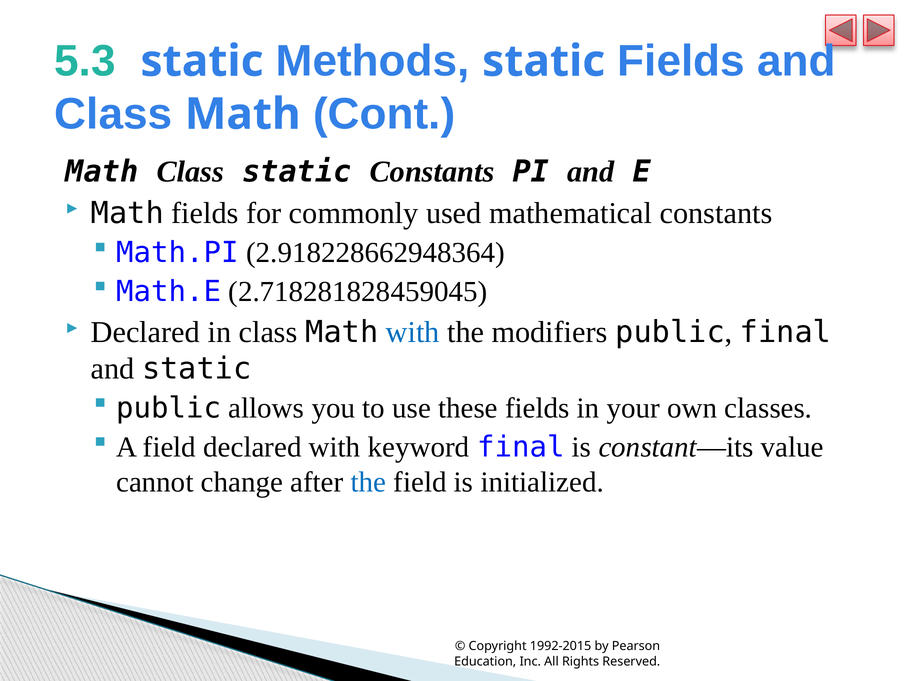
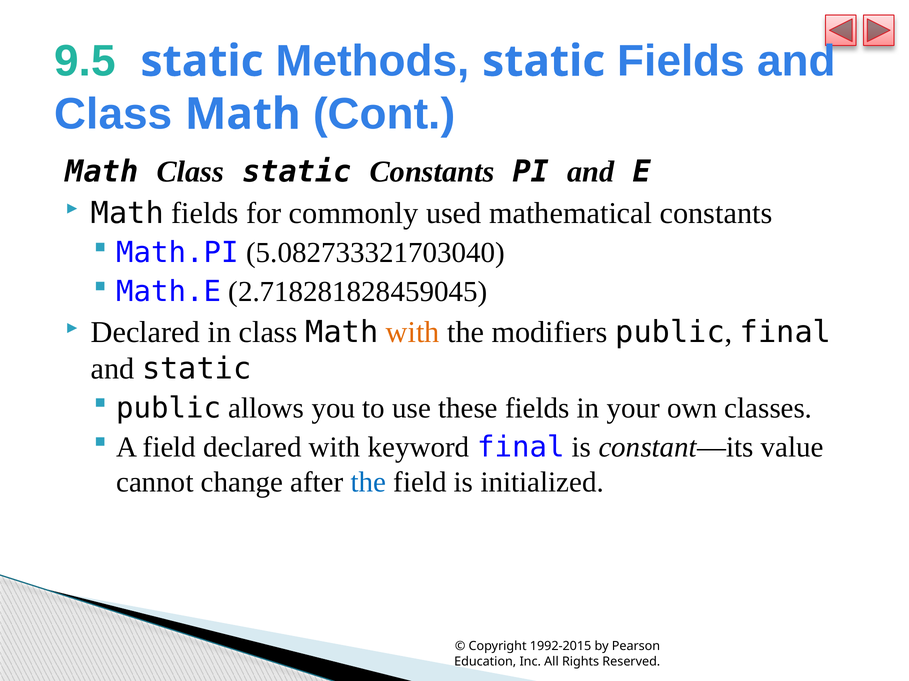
5.3: 5.3 -> 9.5
2.918228662948364: 2.918228662948364 -> 5.082733321703040
with at (413, 333) colour: blue -> orange
